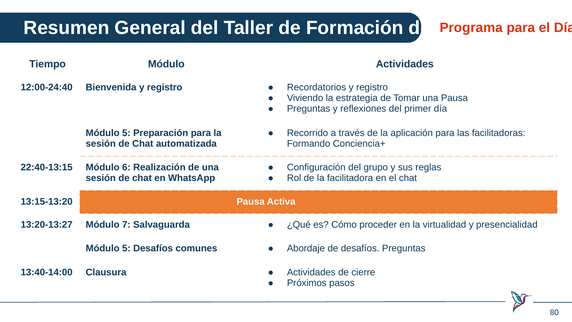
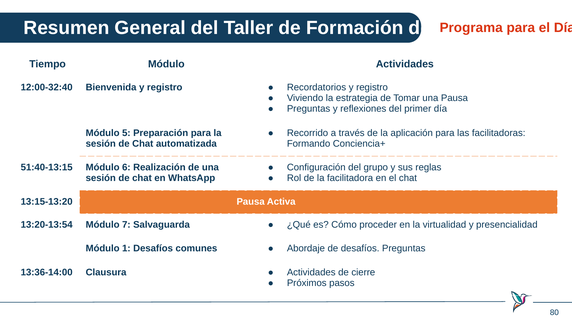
12:00-24:40: 12:00-24:40 -> 12:00-32:40
22:40-13:15: 22:40-13:15 -> 51:40-13:15
13:20-13:27: 13:20-13:27 -> 13:20-13:54
5 at (126, 248): 5 -> 1
13:40-14:00: 13:40-14:00 -> 13:36-14:00
